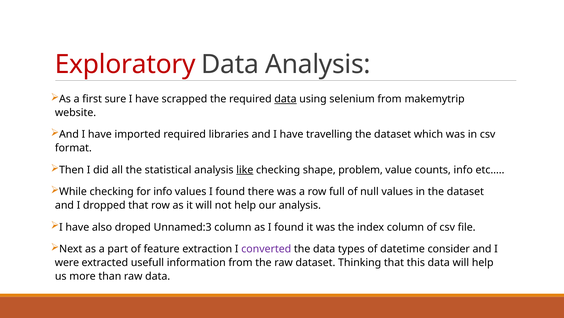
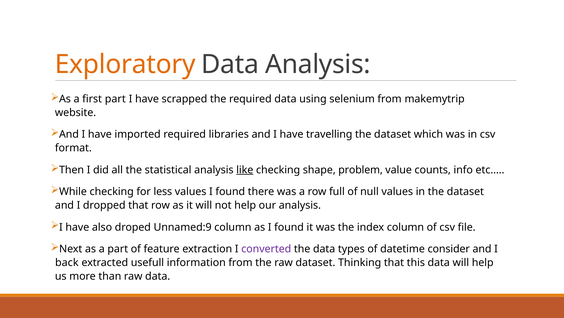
Exploratory colour: red -> orange
first sure: sure -> part
data at (285, 99) underline: present -> none
for info: info -> less
Unnamed:3: Unnamed:3 -> Unnamed:9
were: were -> back
